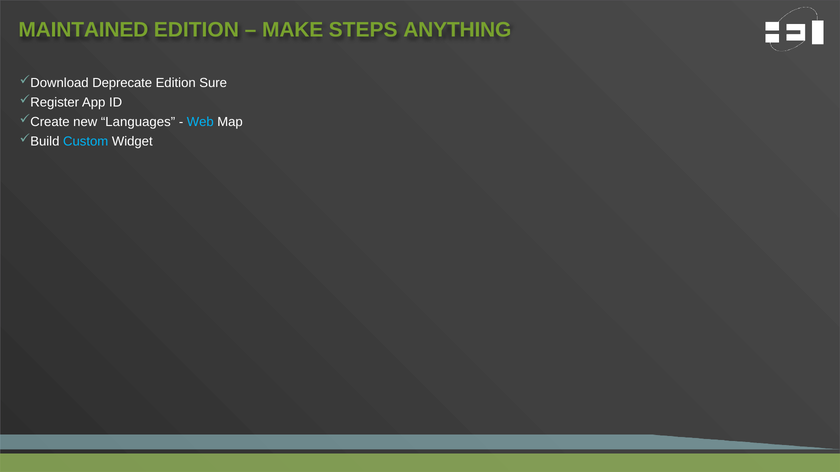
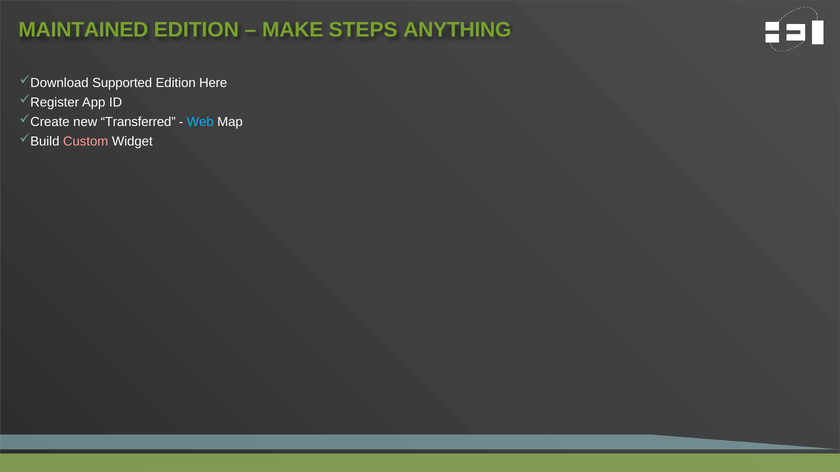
Deprecate: Deprecate -> Supported
Sure: Sure -> Here
Languages: Languages -> Transferred
Custom colour: light blue -> pink
